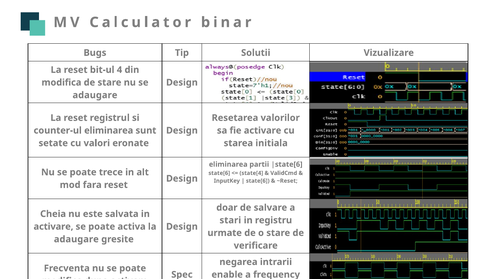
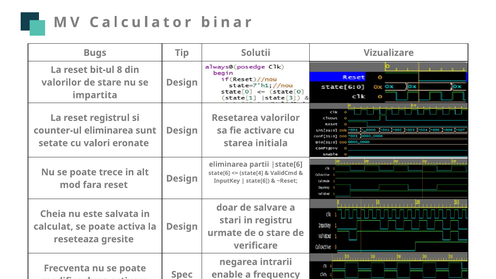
4: 4 -> 8
modifica at (61, 82): modifica -> valorilor
adaugare at (95, 95): adaugare -> impartita
activare at (53, 227): activare -> calculat
adaugare at (76, 239): adaugare -> reseteaza
